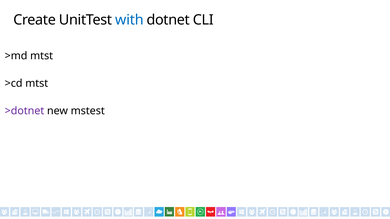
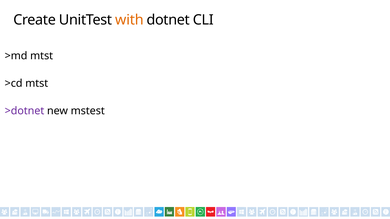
with colour: blue -> orange
